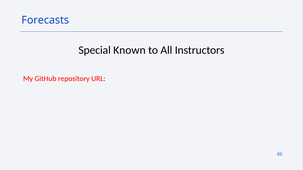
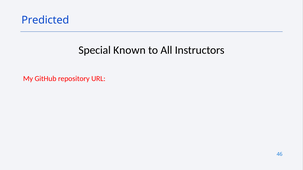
Forecasts: Forecasts -> Predicted
